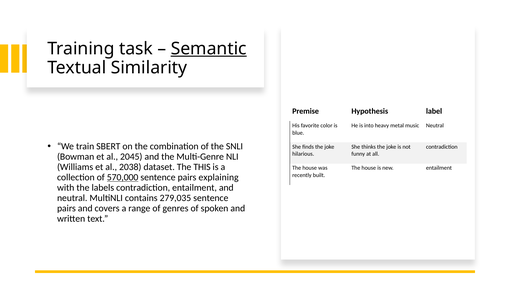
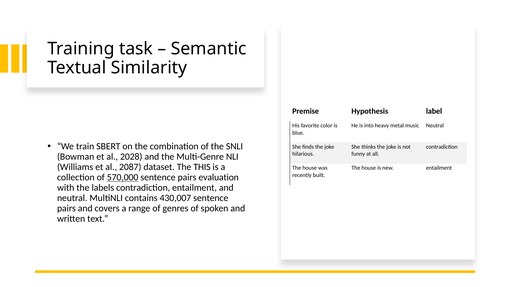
Semantic underline: present -> none
2045: 2045 -> 2028
2038: 2038 -> 2087
explaining: explaining -> evaluation
279,035: 279,035 -> 430,007
